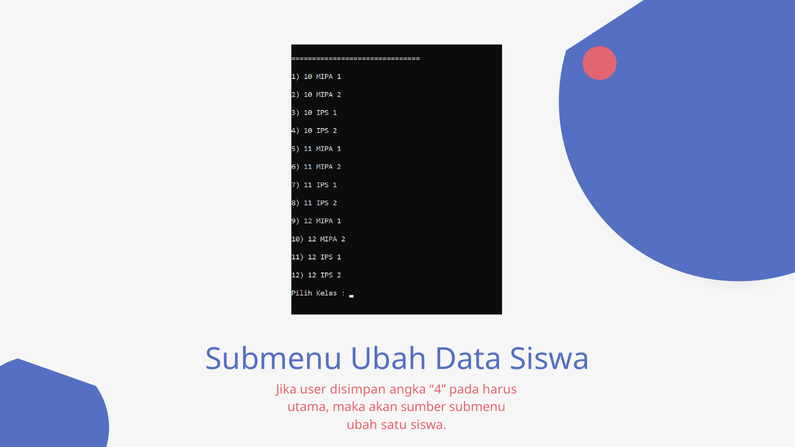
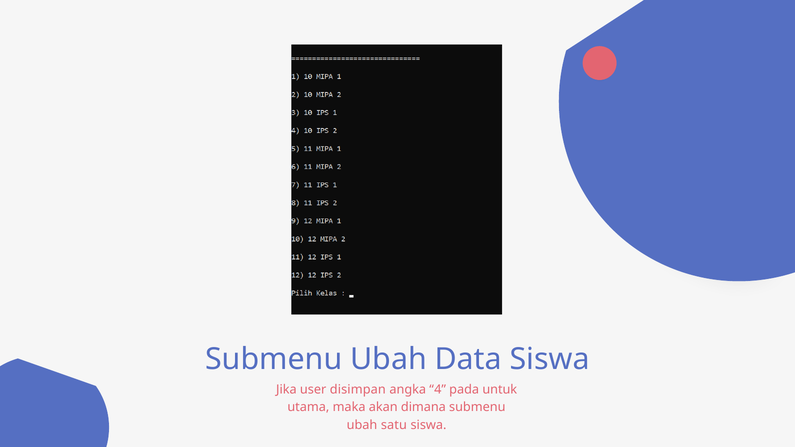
harus: harus -> untuk
sumber: sumber -> dimana
